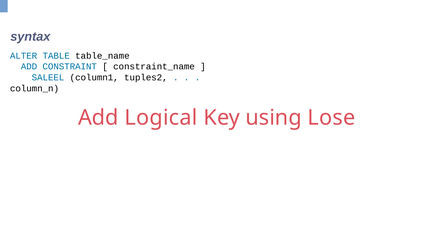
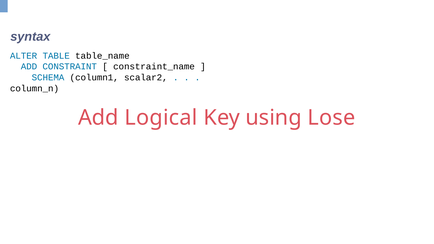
SALEEL: SALEEL -> SCHEMA
tuples2: tuples2 -> scalar2
